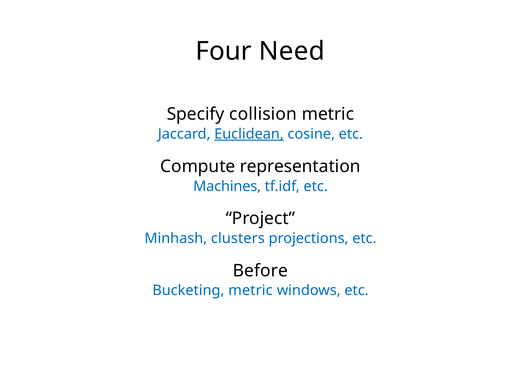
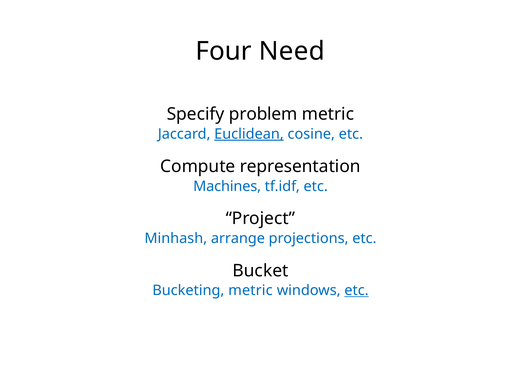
collision: collision -> problem
clusters: clusters -> arrange
Before: Before -> Bucket
etc at (356, 290) underline: none -> present
